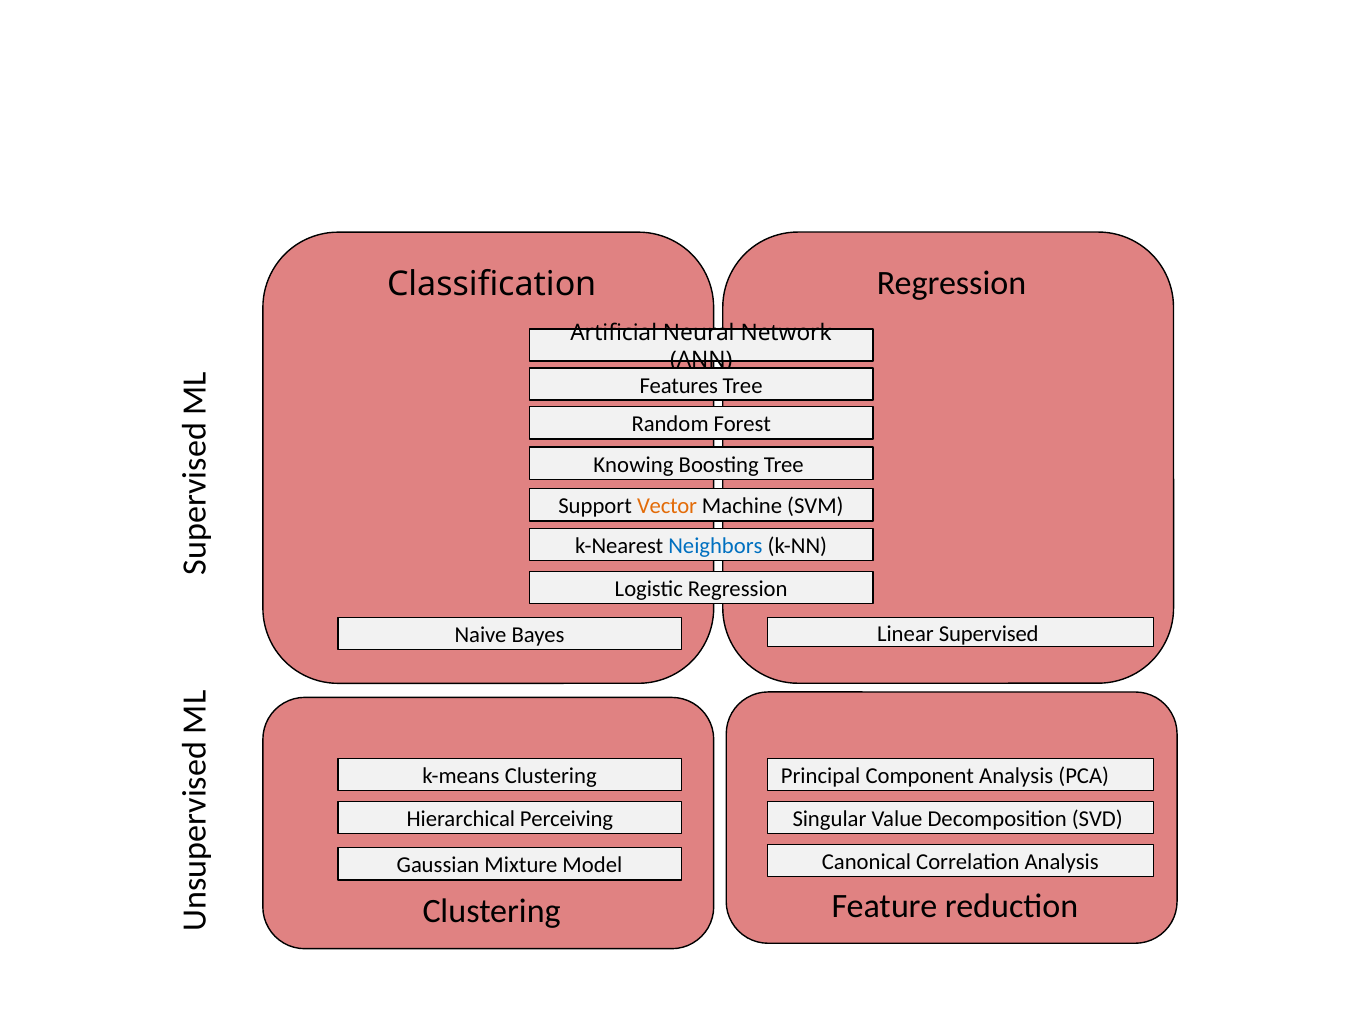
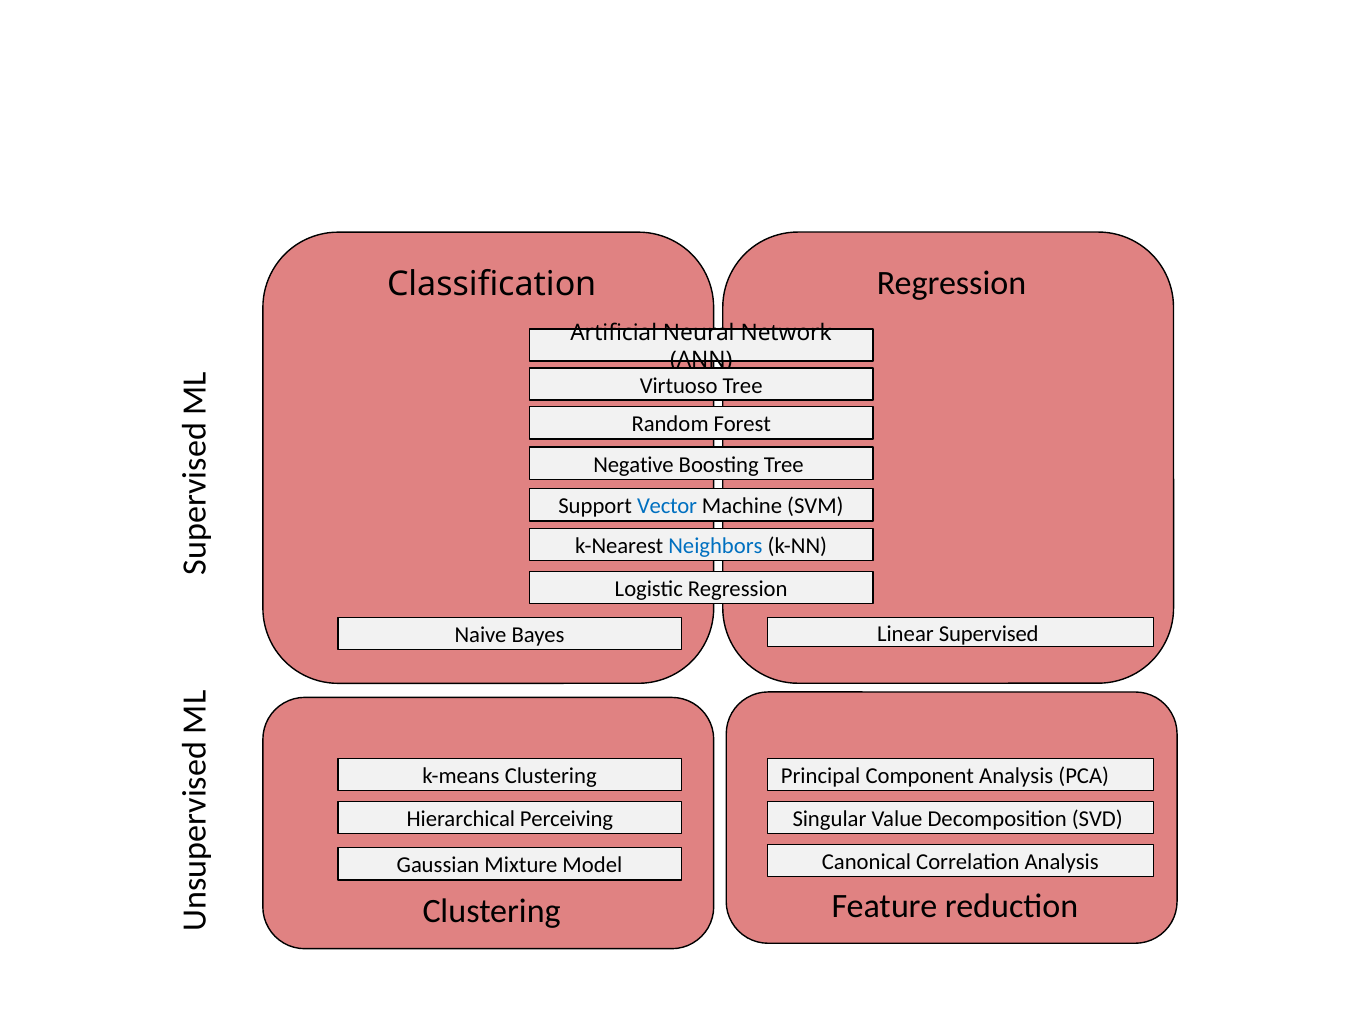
Features: Features -> Virtuoso
Knowing: Knowing -> Negative
Vector colour: orange -> blue
